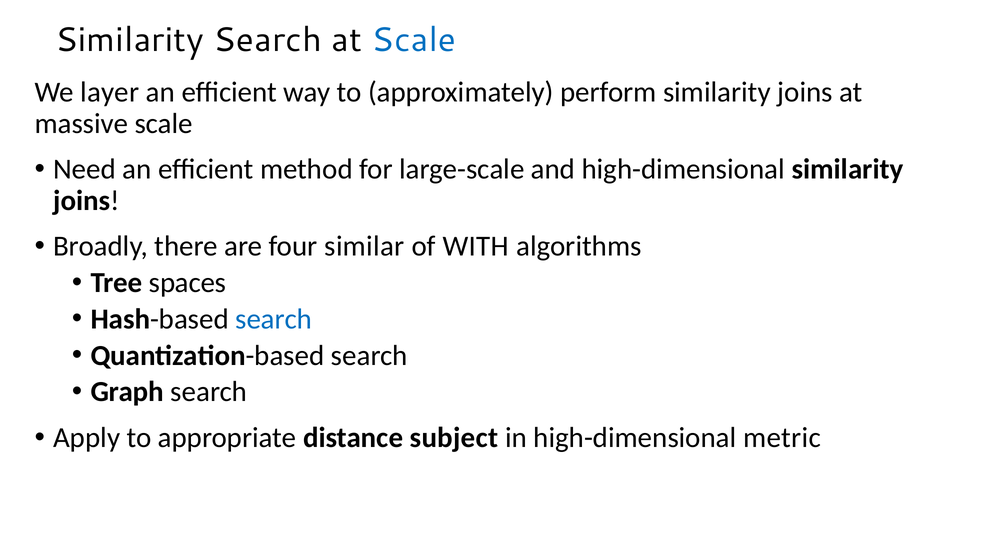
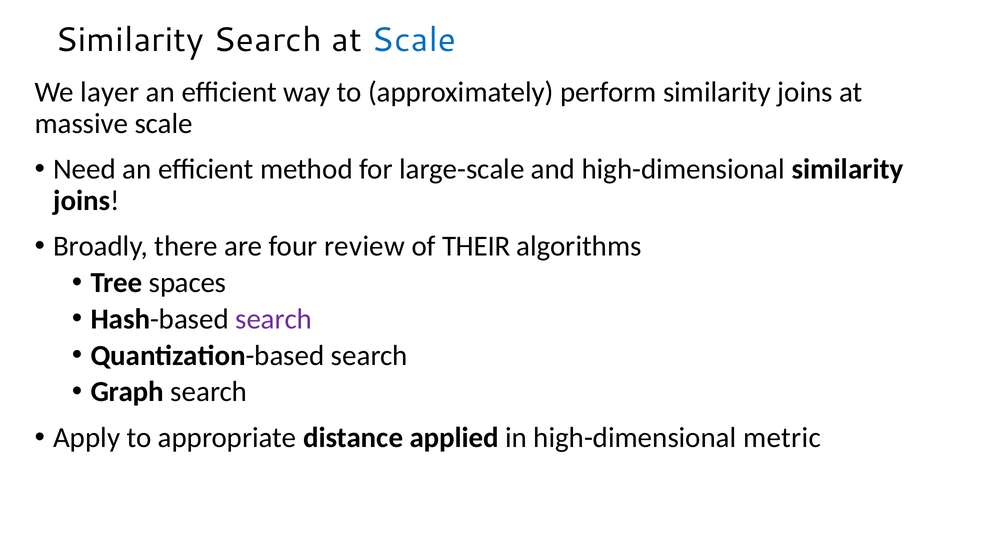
similar: similar -> review
WITH: WITH -> THEIR
search at (274, 319) colour: blue -> purple
subject: subject -> applied
